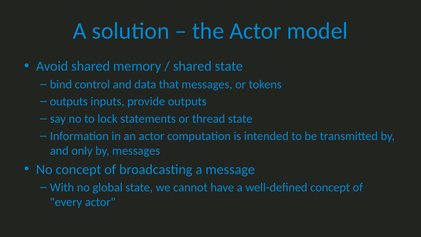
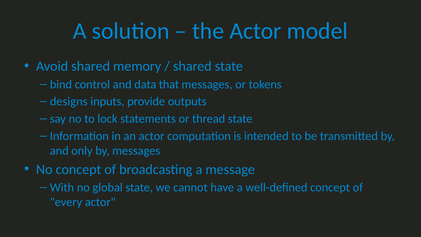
outputs at (69, 102): outputs -> designs
